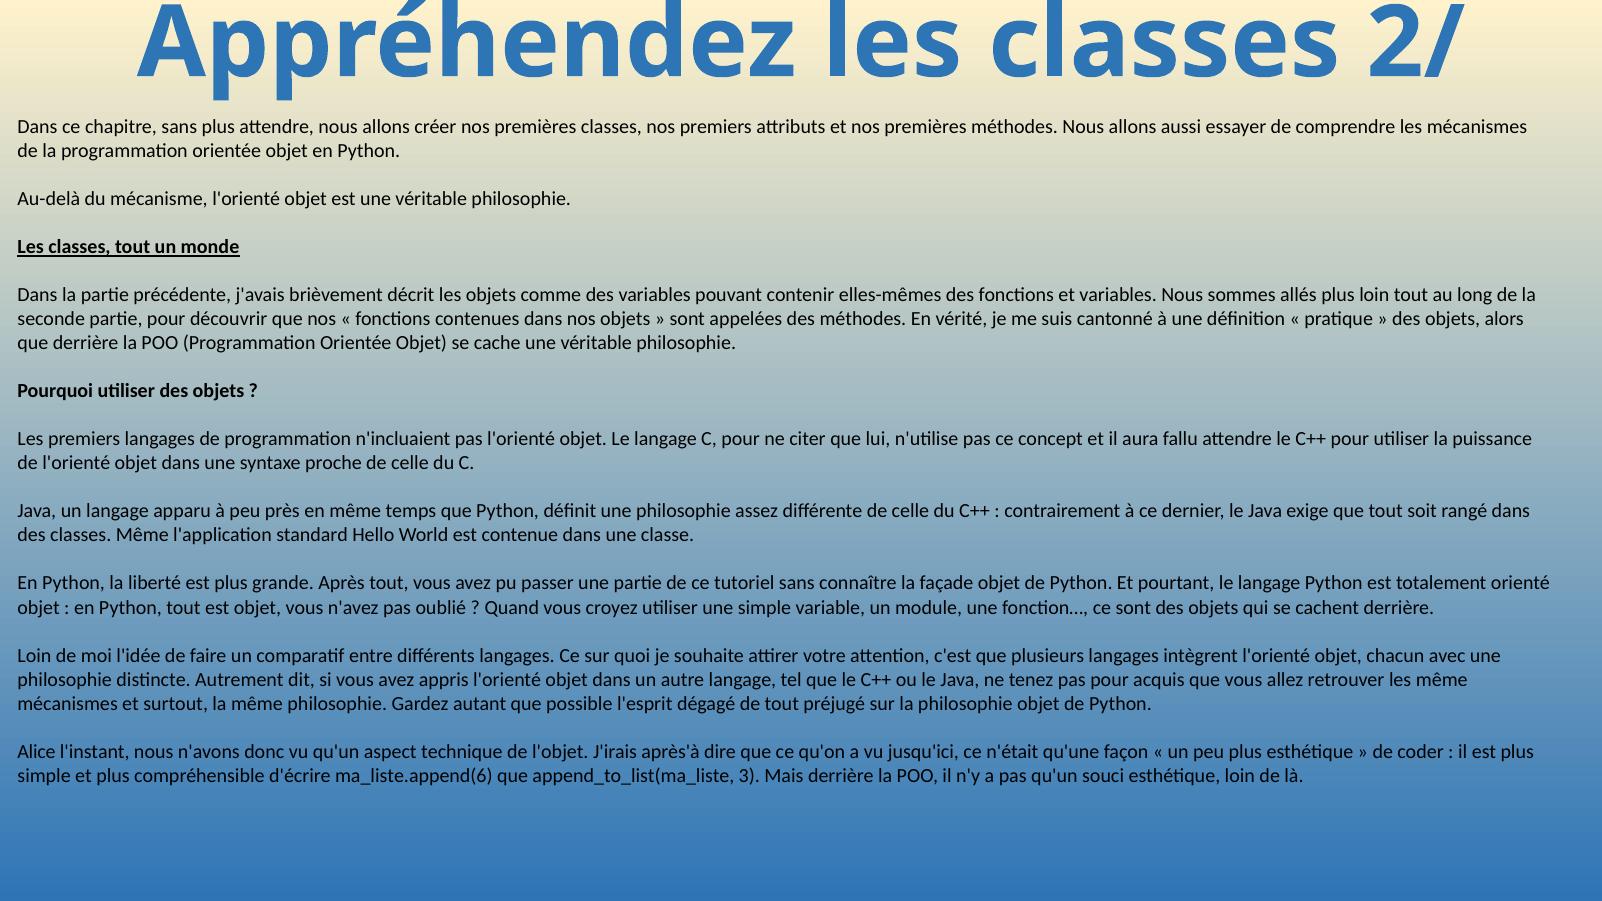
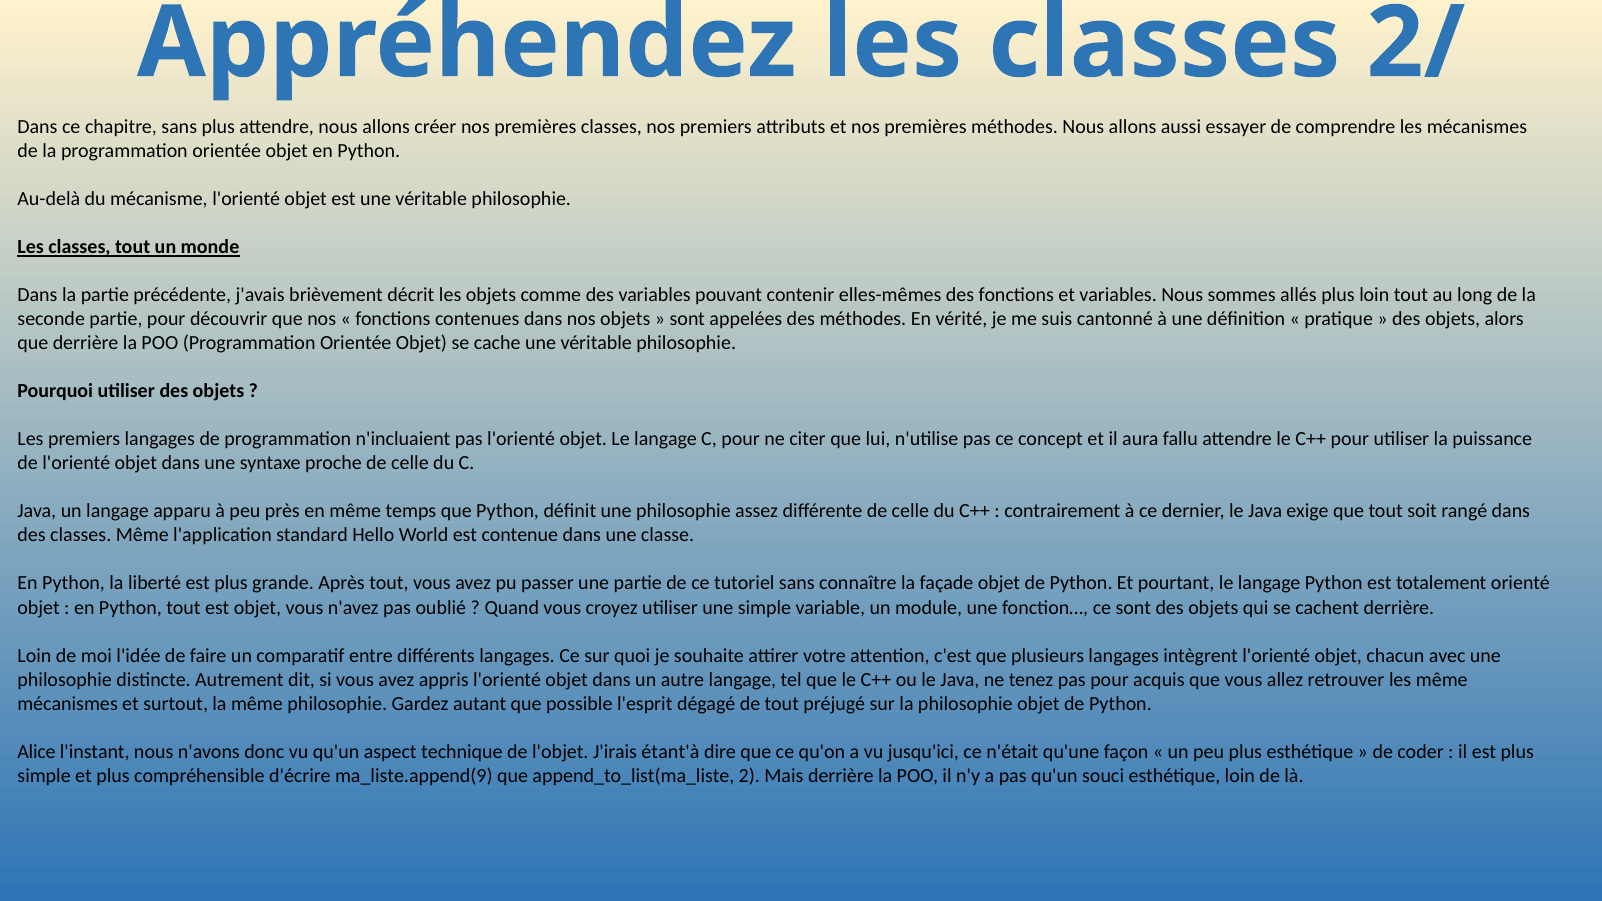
après'à: après'à -> étant'à
ma_liste.append(6: ma_liste.append(6 -> ma_liste.append(9
3: 3 -> 2
